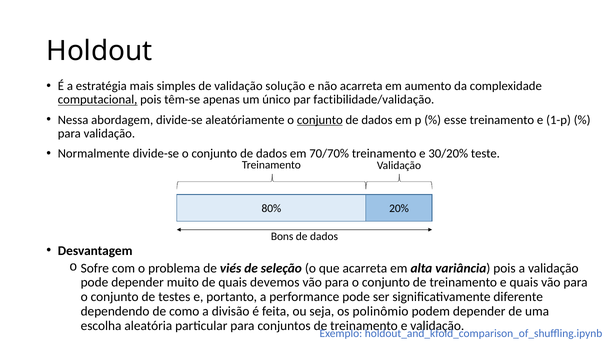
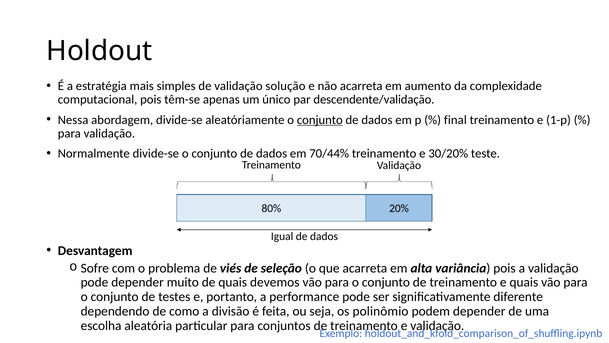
computacional underline: present -> none
factibilidade/validação: factibilidade/validação -> descendente/validação
esse: esse -> final
70/70%: 70/70% -> 70/44%
Bons: Bons -> Igual
